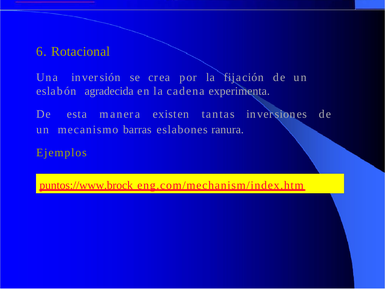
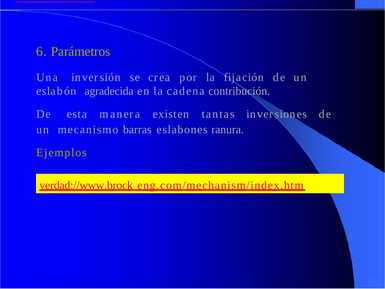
Rotacional: Rotacional -> Parámetros
experimenta: experimenta -> contribución
puntos://www.brock: puntos://www.brock -> verdad://www.brock
